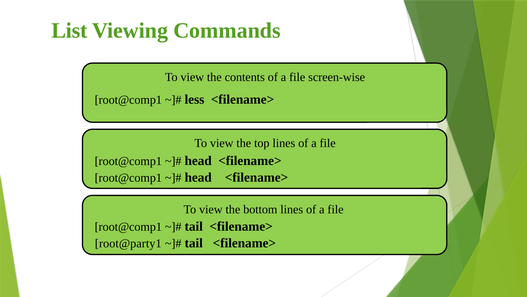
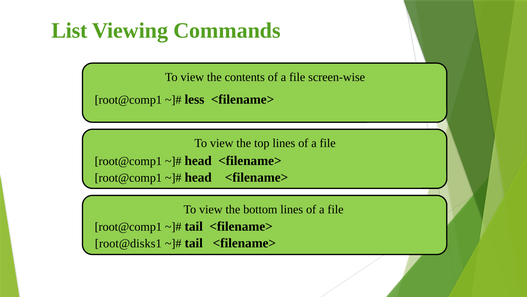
root@party1: root@party1 -> root@disks1
